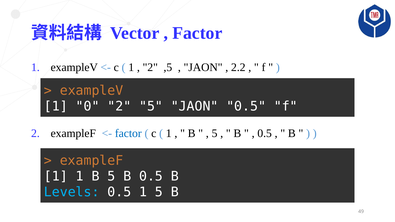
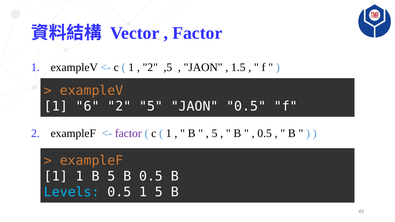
2.2: 2.2 -> 1.5
0: 0 -> 6
factor at (128, 134) colour: blue -> purple
